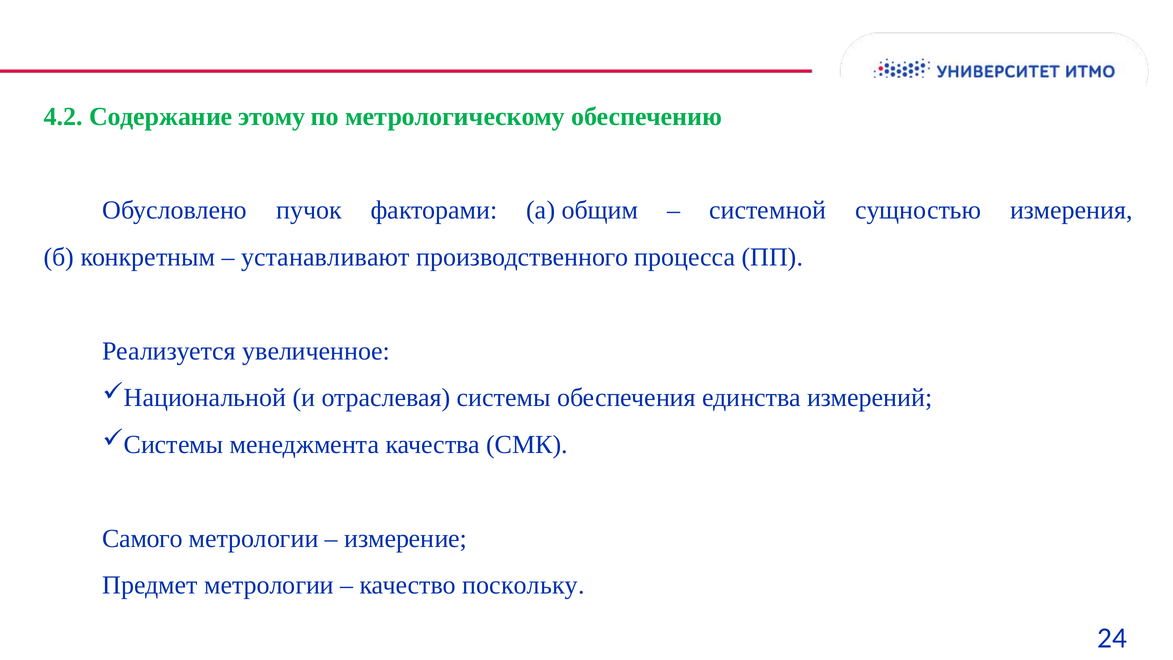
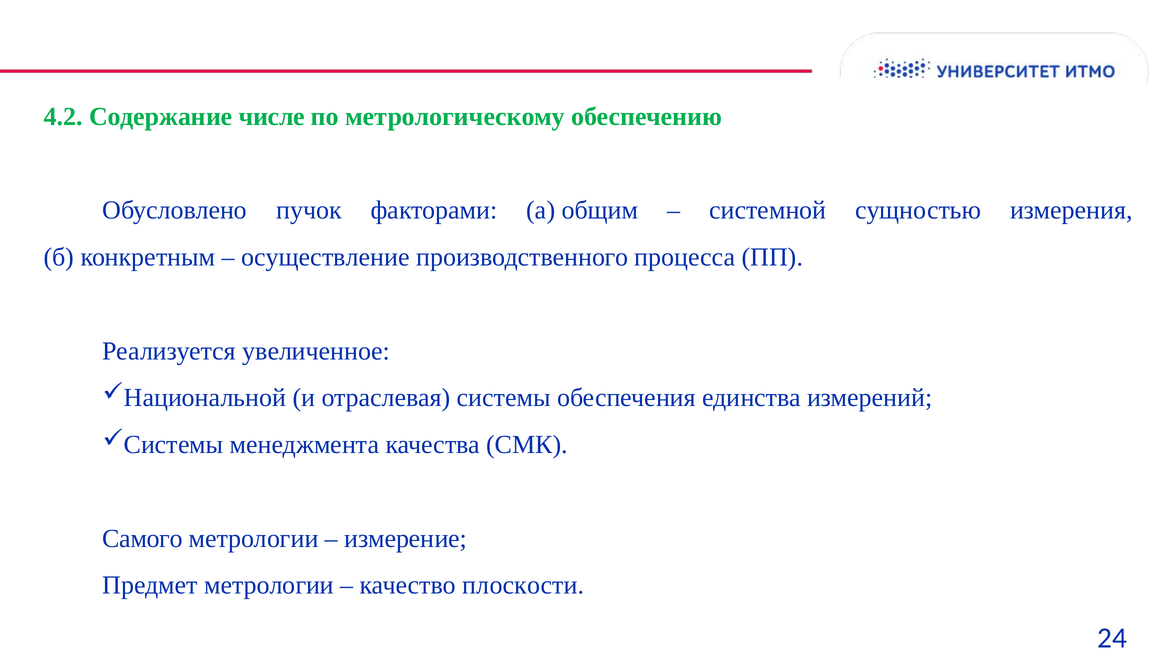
этому: этому -> числе
устанавливают: устанавливают -> осуществление
поскольку: поскольку -> плоскости
